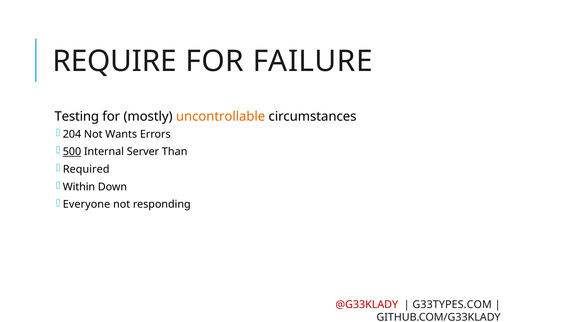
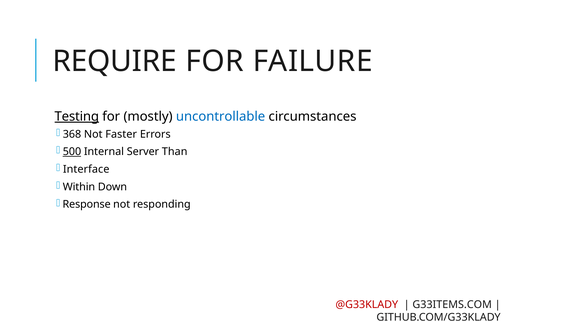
Testing underline: none -> present
uncontrollable colour: orange -> blue
204: 204 -> 368
Wants: Wants -> Faster
Required: Required -> Interface
Everyone: Everyone -> Response
G33TYPES.COM: G33TYPES.COM -> G33ITEMS.COM
